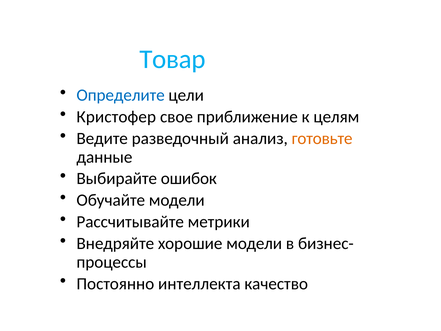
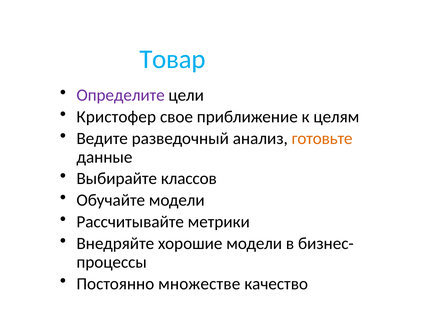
Определите colour: blue -> purple
ошибок: ошибок -> классов
интеллекта: интеллекта -> множестве
